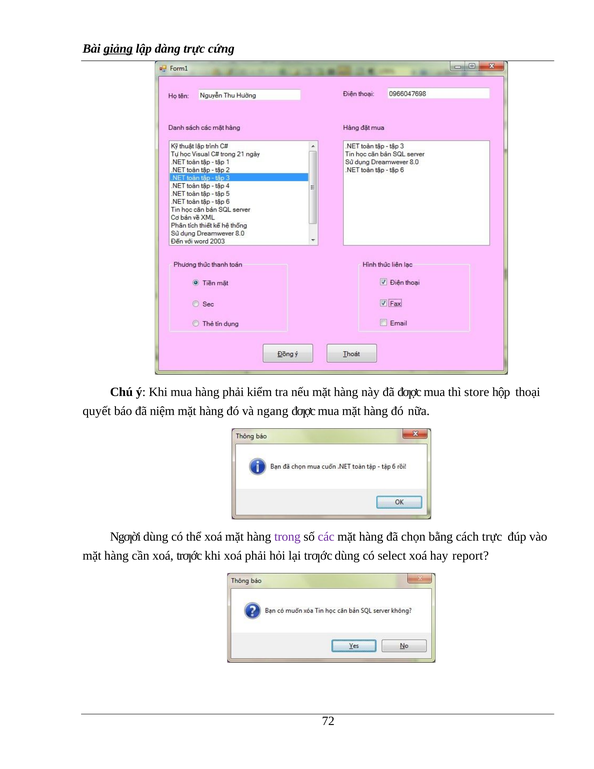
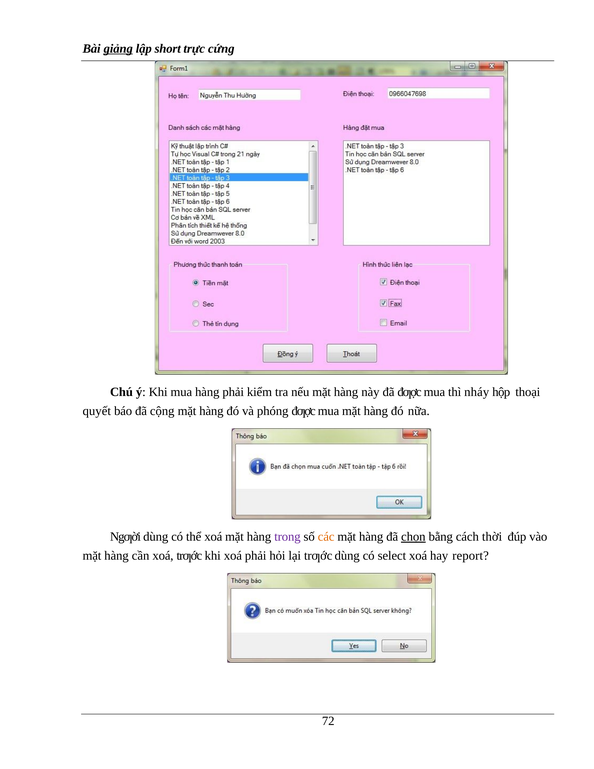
dàng: dàng -> short
store: store -> nháy
niệm: niệm -> cộng
ngang: ngang -> phóng
các colour: purple -> orange
chọn underline: none -> present
cách trực: trực -> thời
